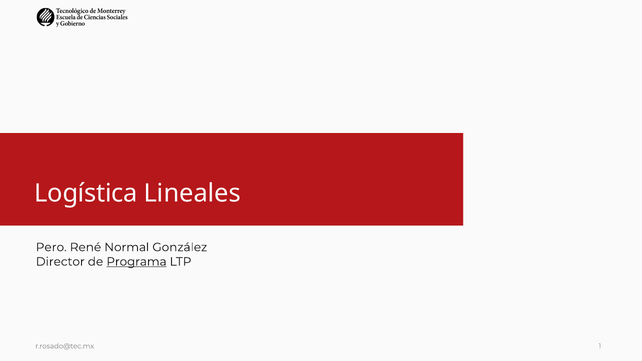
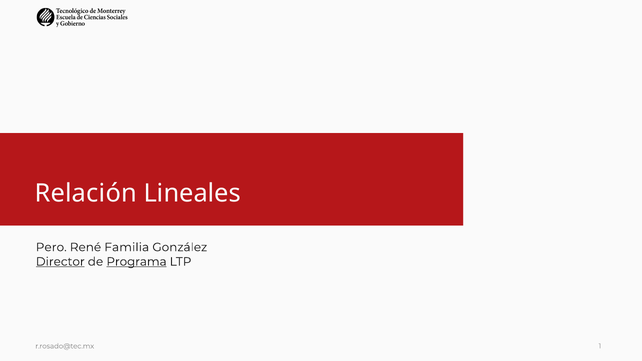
Logística: Logística -> Relación
Normal: Normal -> Familia
Director underline: none -> present
